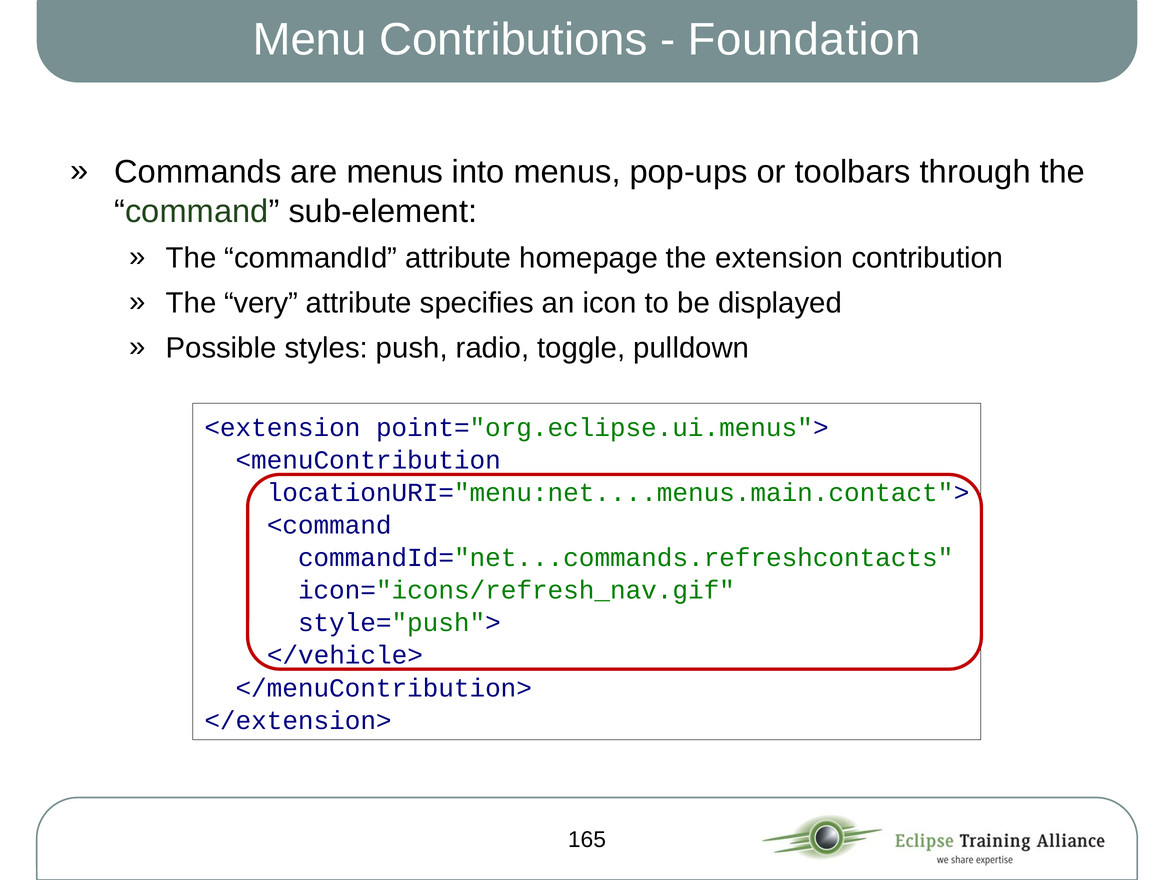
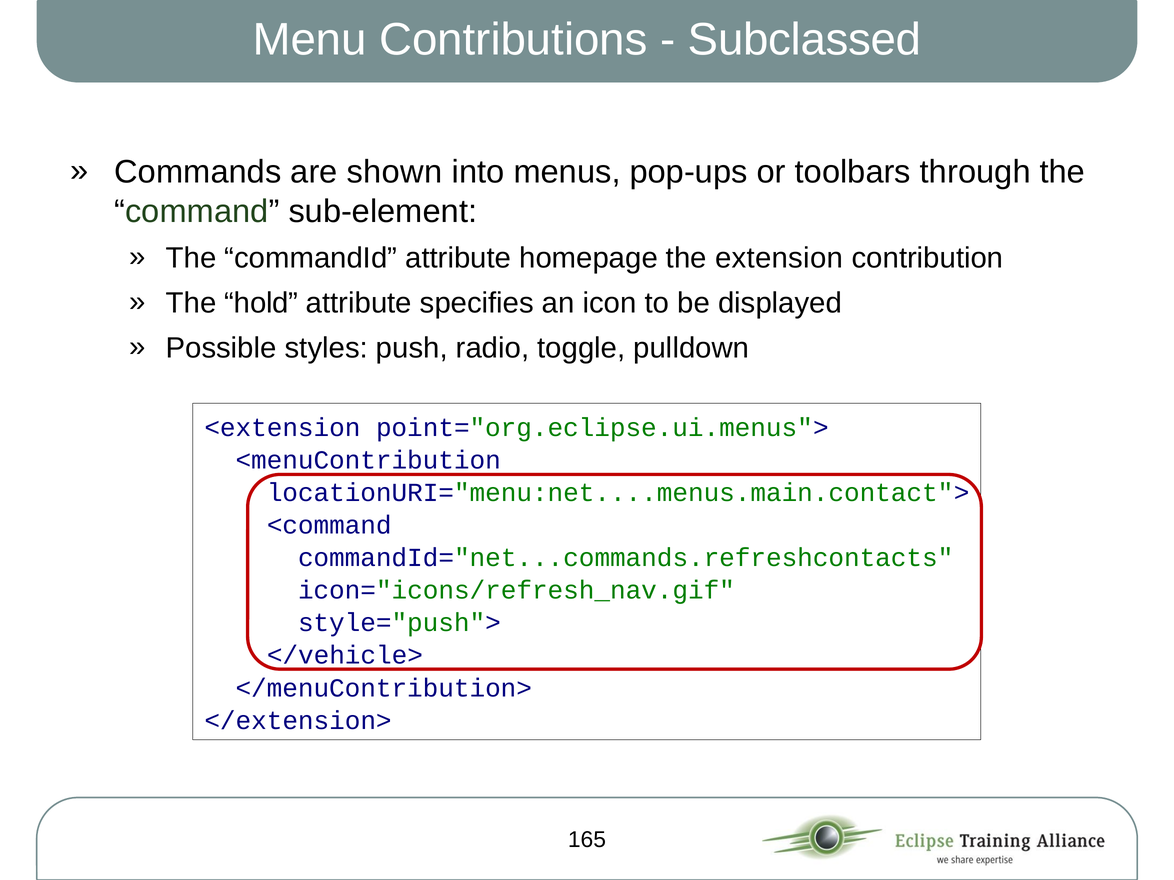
Foundation: Foundation -> Subclassed
are menus: menus -> shown
very: very -> hold
